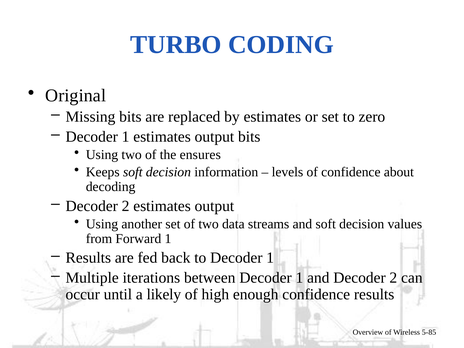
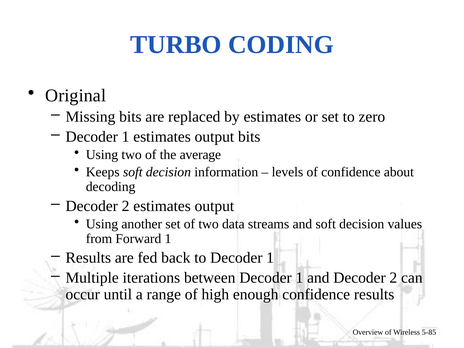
ensures: ensures -> average
likely: likely -> range
